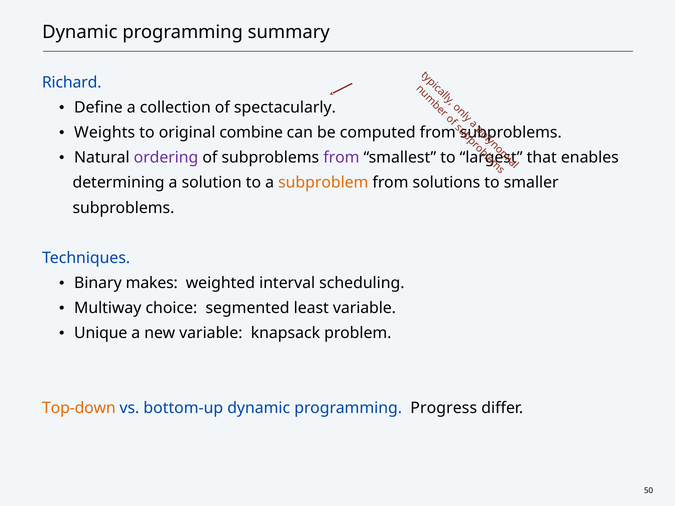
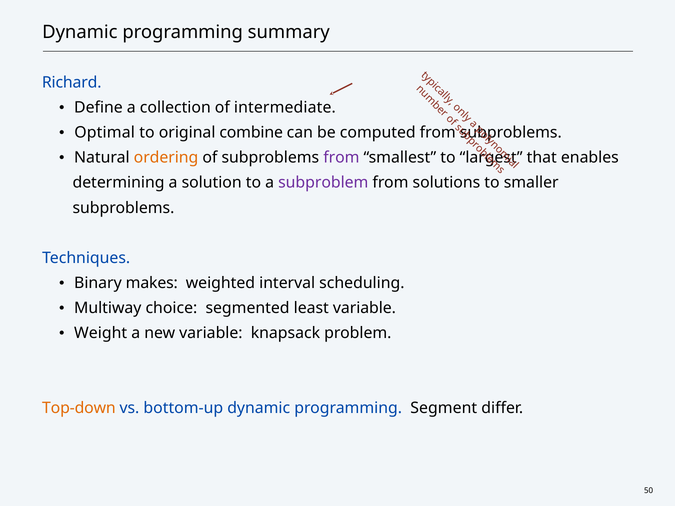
spectacularly: spectacularly -> intermediate
Weights: Weights -> Optimal
ordering colour: purple -> orange
subproblem colour: orange -> purple
Unique: Unique -> Weight
Progress: Progress -> Segment
